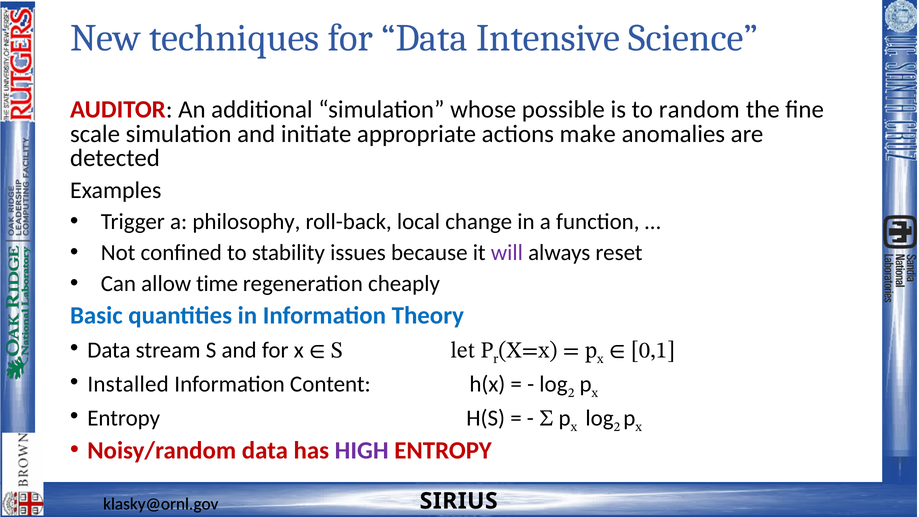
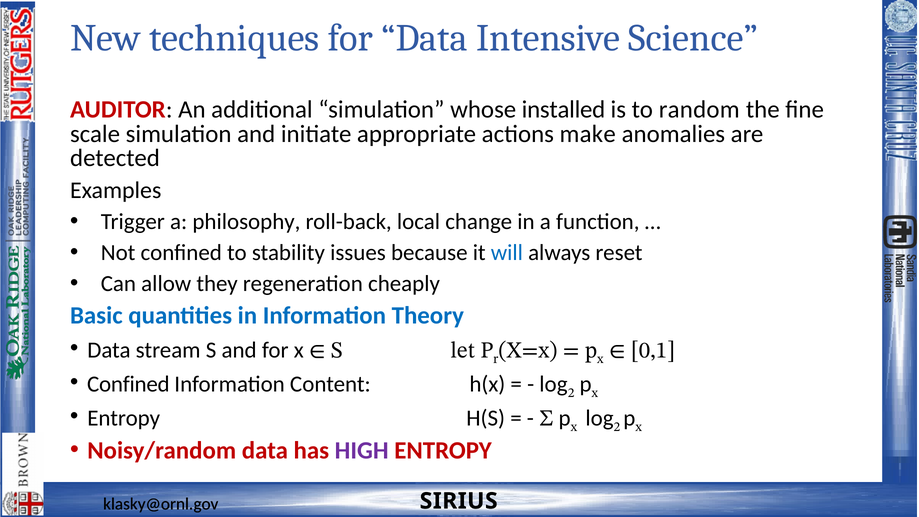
possible: possible -> installed
will colour: purple -> blue
time: time -> they
Installed at (128, 384): Installed -> Confined
